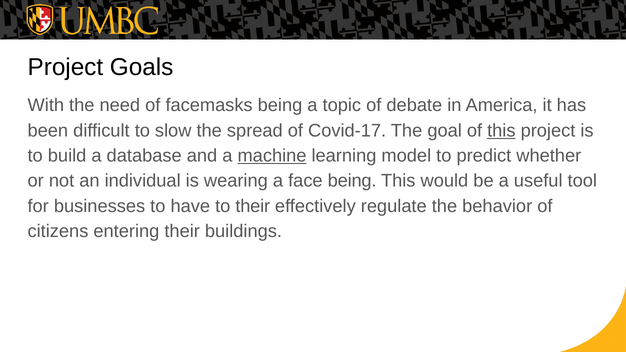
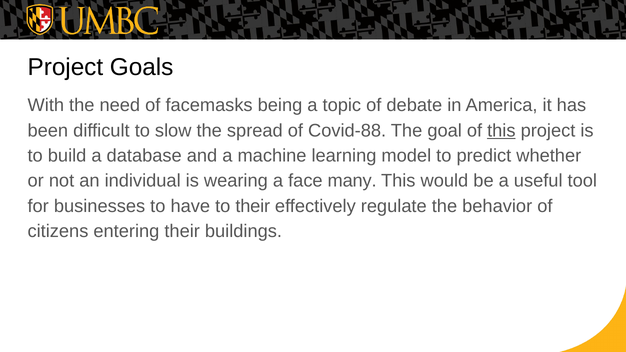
Covid-17: Covid-17 -> Covid-88
machine underline: present -> none
face being: being -> many
